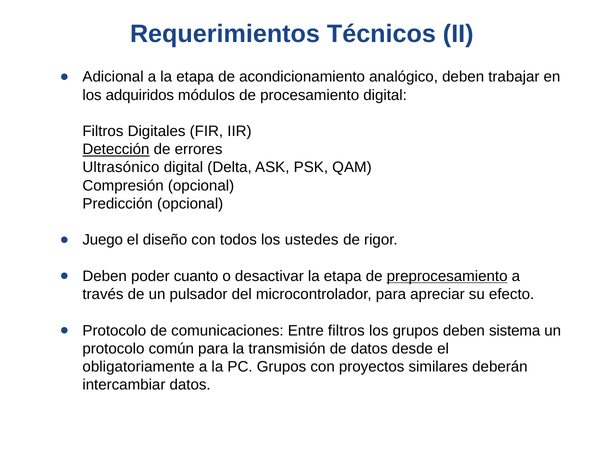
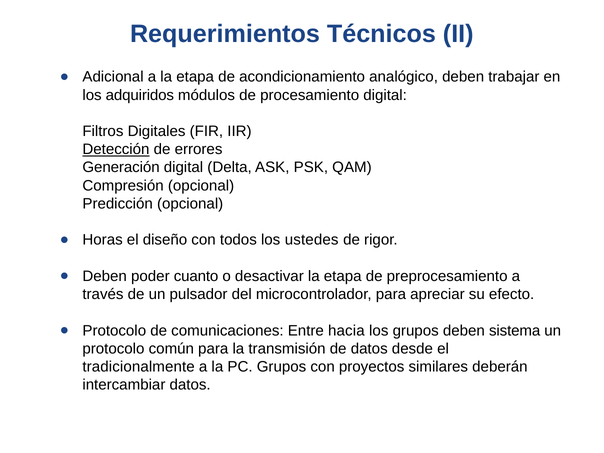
Ultrasónico: Ultrasónico -> Generación
Juego: Juego -> Horas
preprocesamiento underline: present -> none
Entre filtros: filtros -> hacia
obligatoriamente: obligatoriamente -> tradicionalmente
